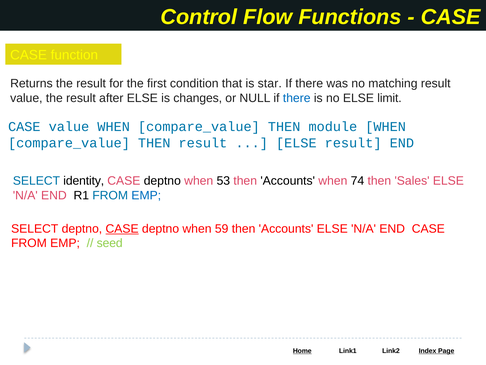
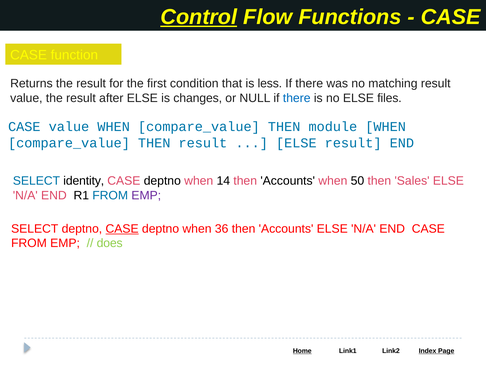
Control underline: none -> present
star: star -> less
limit: limit -> files
53: 53 -> 14
74: 74 -> 50
EMP at (146, 195) colour: blue -> purple
59: 59 -> 36
seed: seed -> does
